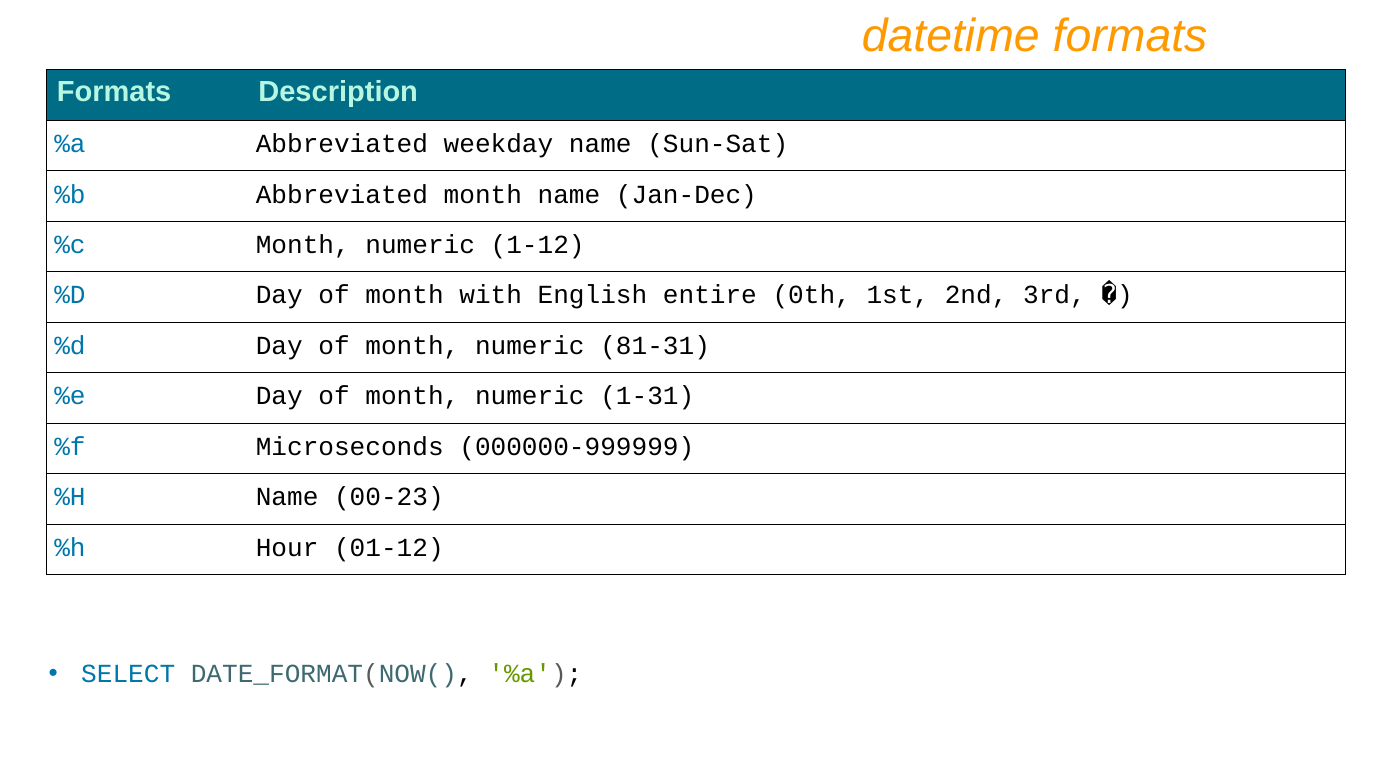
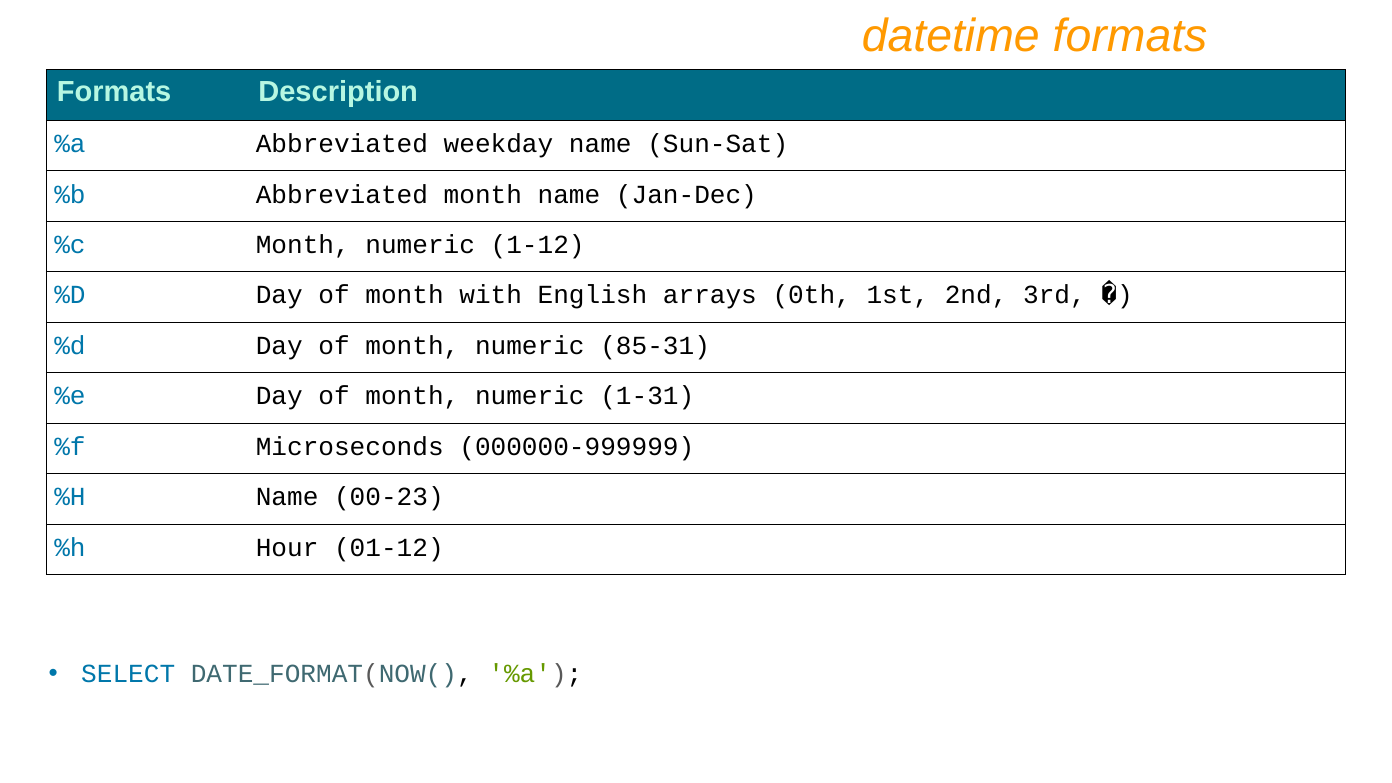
entire: entire -> arrays
81-31: 81-31 -> 85-31
